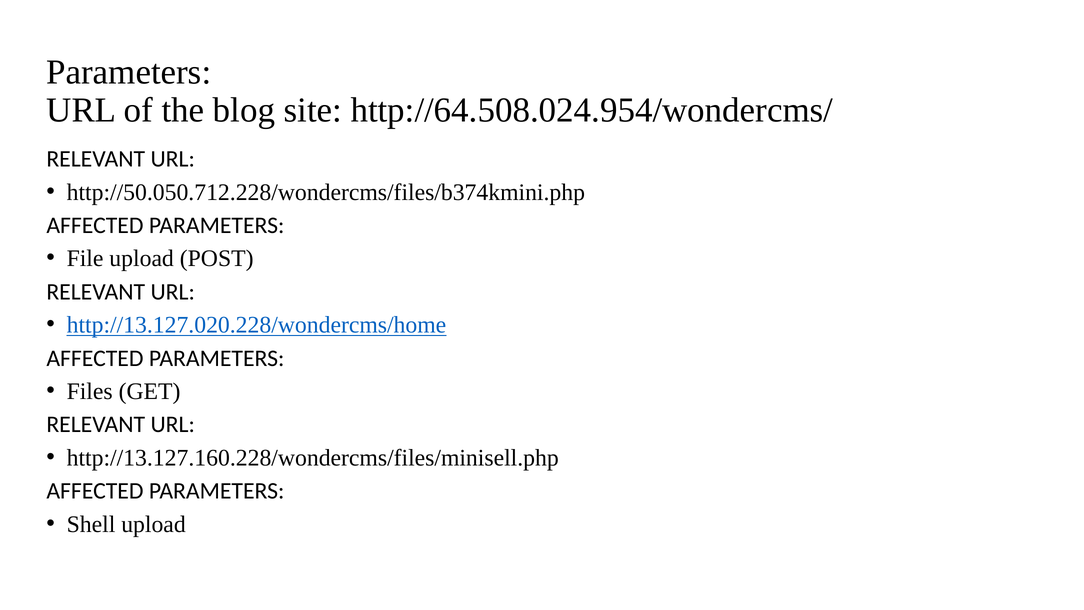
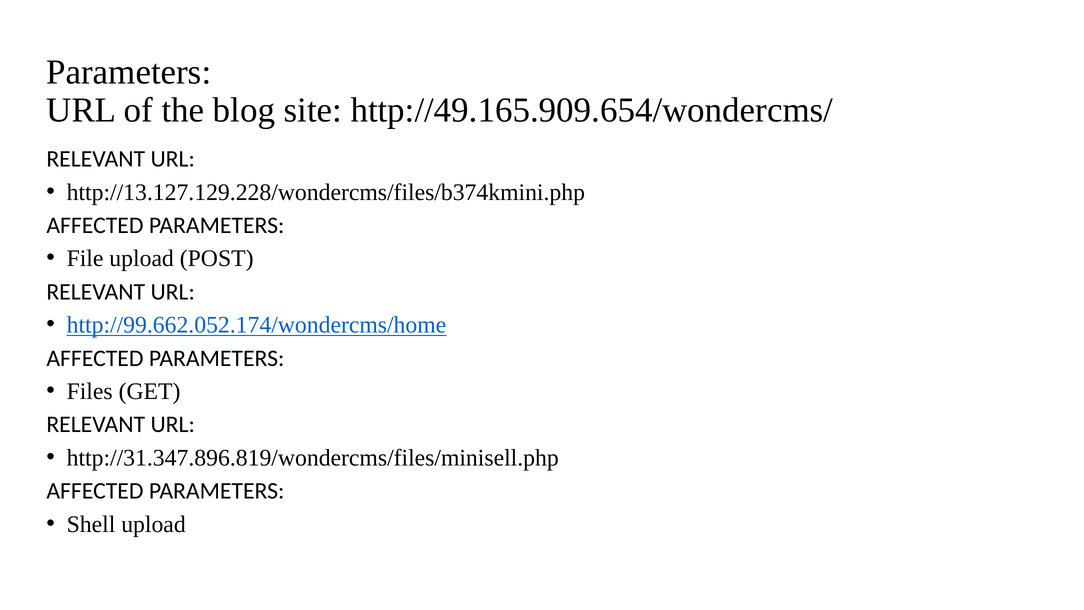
http://64.508.024.954/wondercms/: http://64.508.024.954/wondercms/ -> http://49.165.909.654/wondercms/
http://50.050.712.228/wondercms/files/b374kmini.php: http://50.050.712.228/wondercms/files/b374kmini.php -> http://13.127.129.228/wondercms/files/b374kmini.php
http://13.127.020.228/wondercms/home: http://13.127.020.228/wondercms/home -> http://99.662.052.174/wondercms/home
http://13.127.160.228/wondercms/files/minisell.php: http://13.127.160.228/wondercms/files/minisell.php -> http://31.347.896.819/wondercms/files/minisell.php
